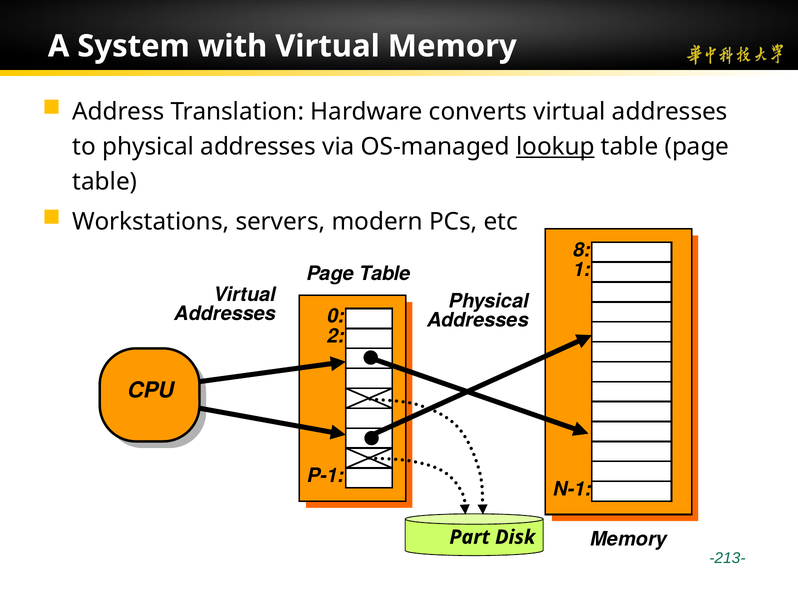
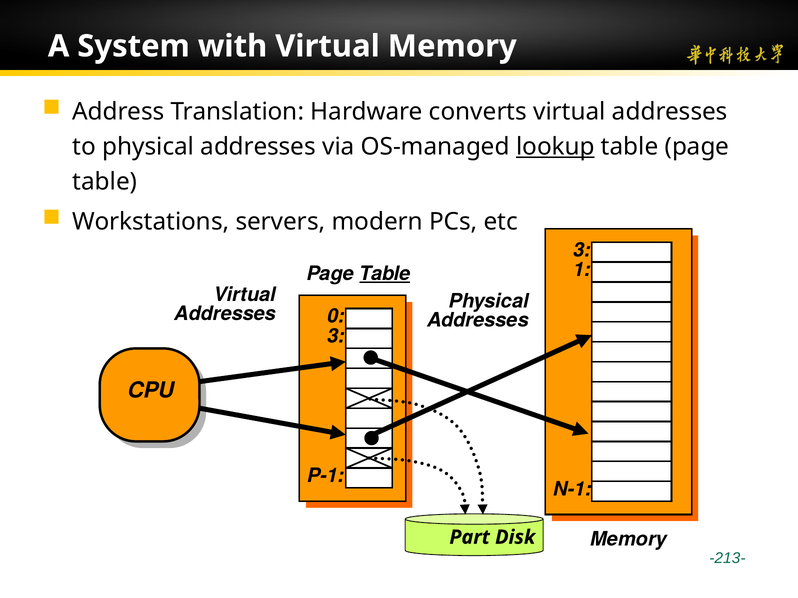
8 at (582, 250): 8 -> 3
Table at (385, 274) underline: none -> present
2 at (336, 337): 2 -> 3
